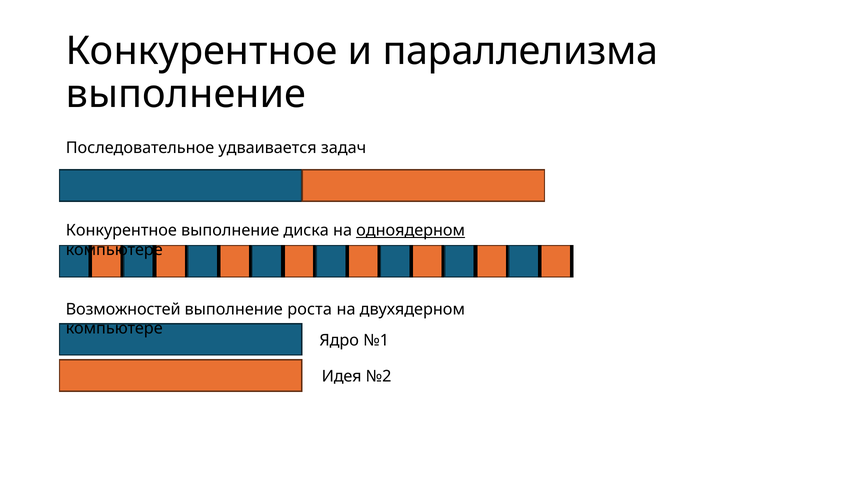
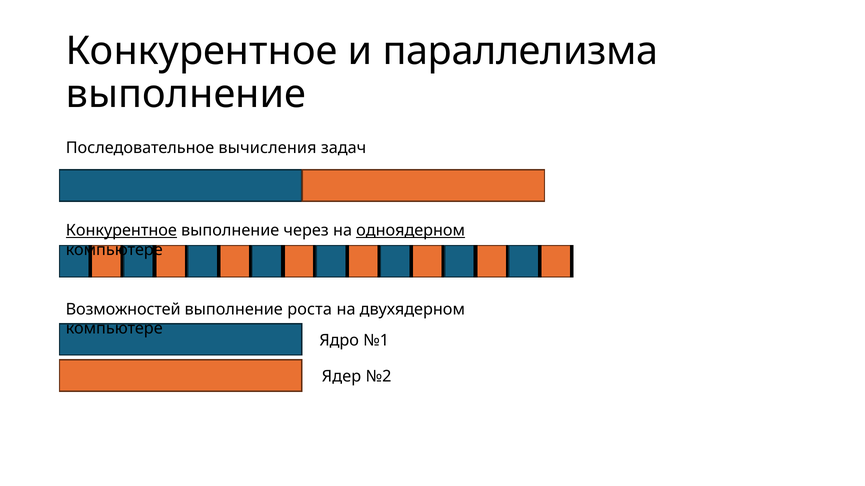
удваивается: удваивается -> вычисления
Конкурентное at (121, 231) underline: none -> present
диска: диска -> через
Идея: Идея -> Ядер
